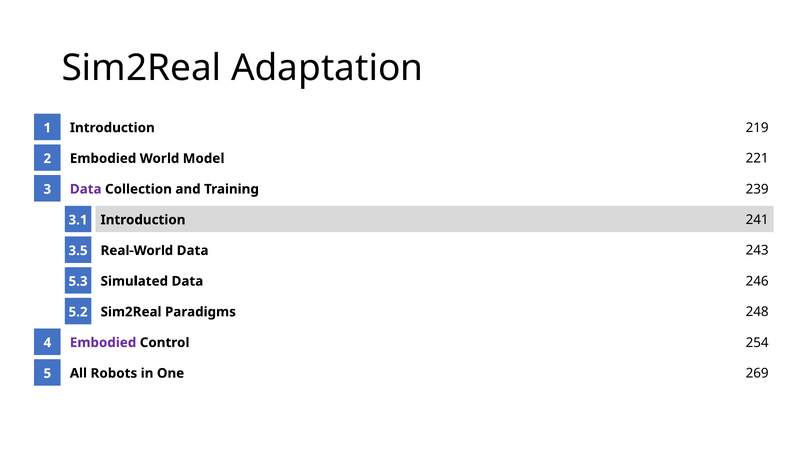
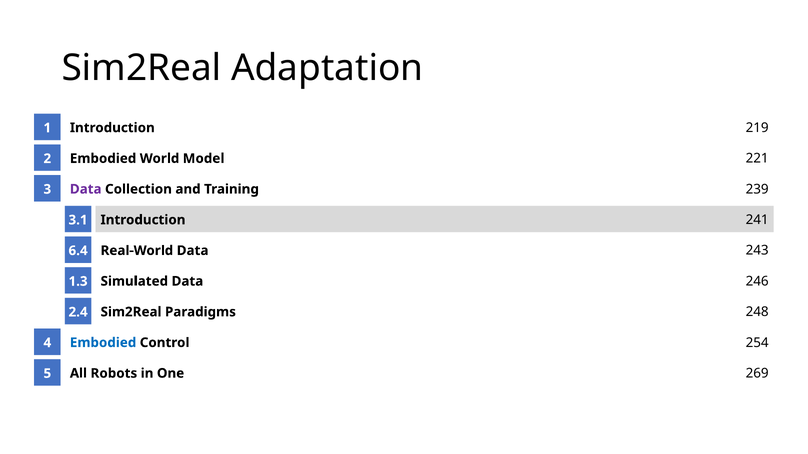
3.5: 3.5 -> 6.4
5.3: 5.3 -> 1.3
5.2: 5.2 -> 2.4
Embodied at (103, 343) colour: purple -> blue
